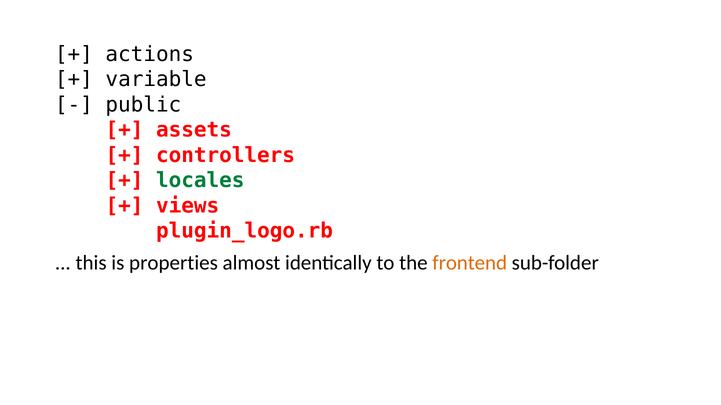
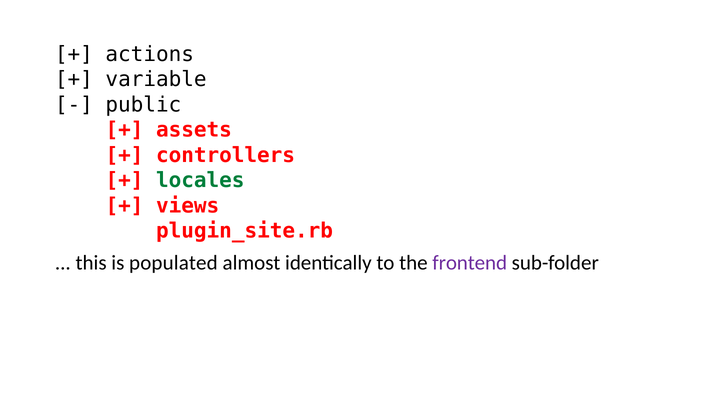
plugin_logo.rb: plugin_logo.rb -> plugin_site.rb
properties: properties -> populated
frontend colour: orange -> purple
